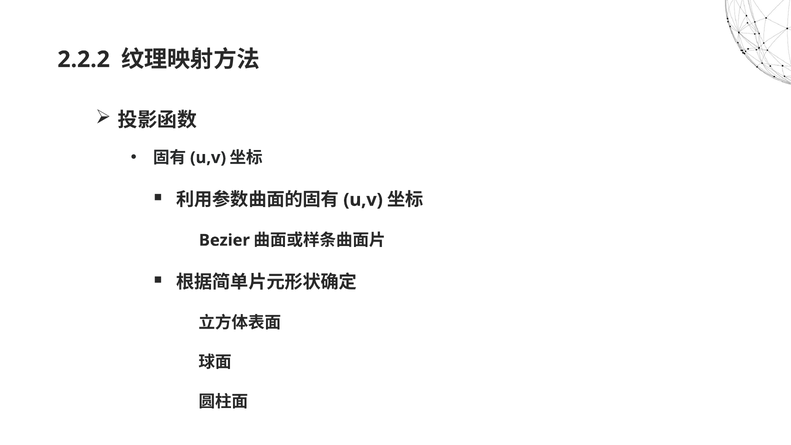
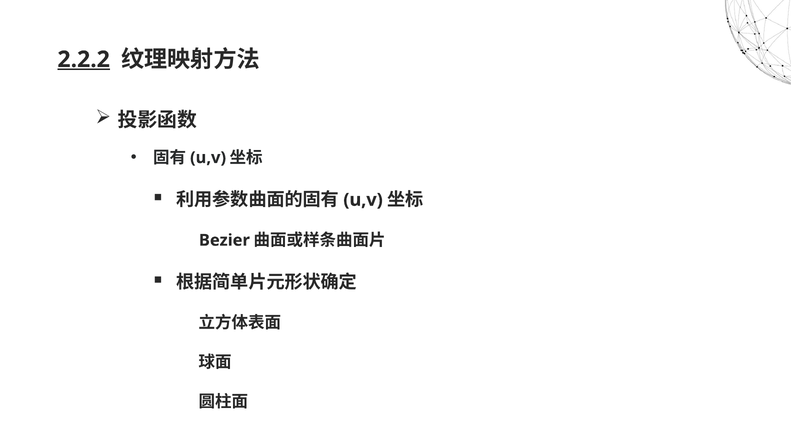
2.2.2 underline: none -> present
